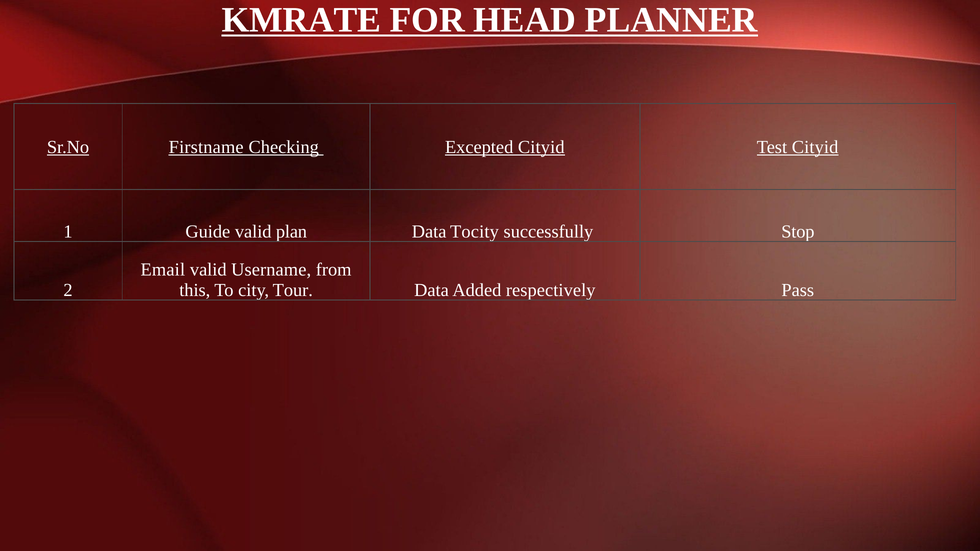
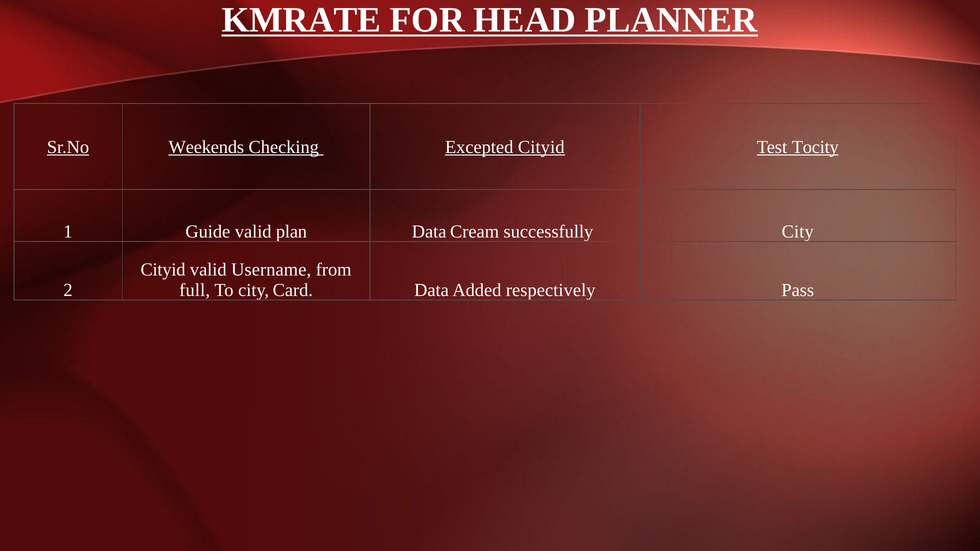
Firstname: Firstname -> Weekends
Test Cityid: Cityid -> Tocity
Tocity: Tocity -> Cream
successfully Stop: Stop -> City
Email at (163, 270): Email -> Cityid
this: this -> full
Tour: Tour -> Card
